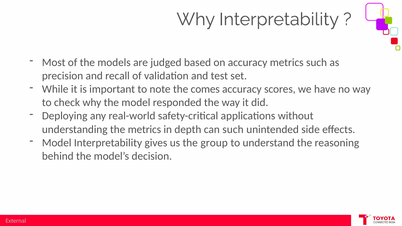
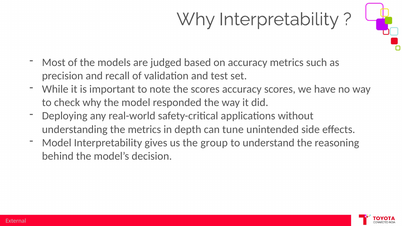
the comes: comes -> scores
can such: such -> tune
